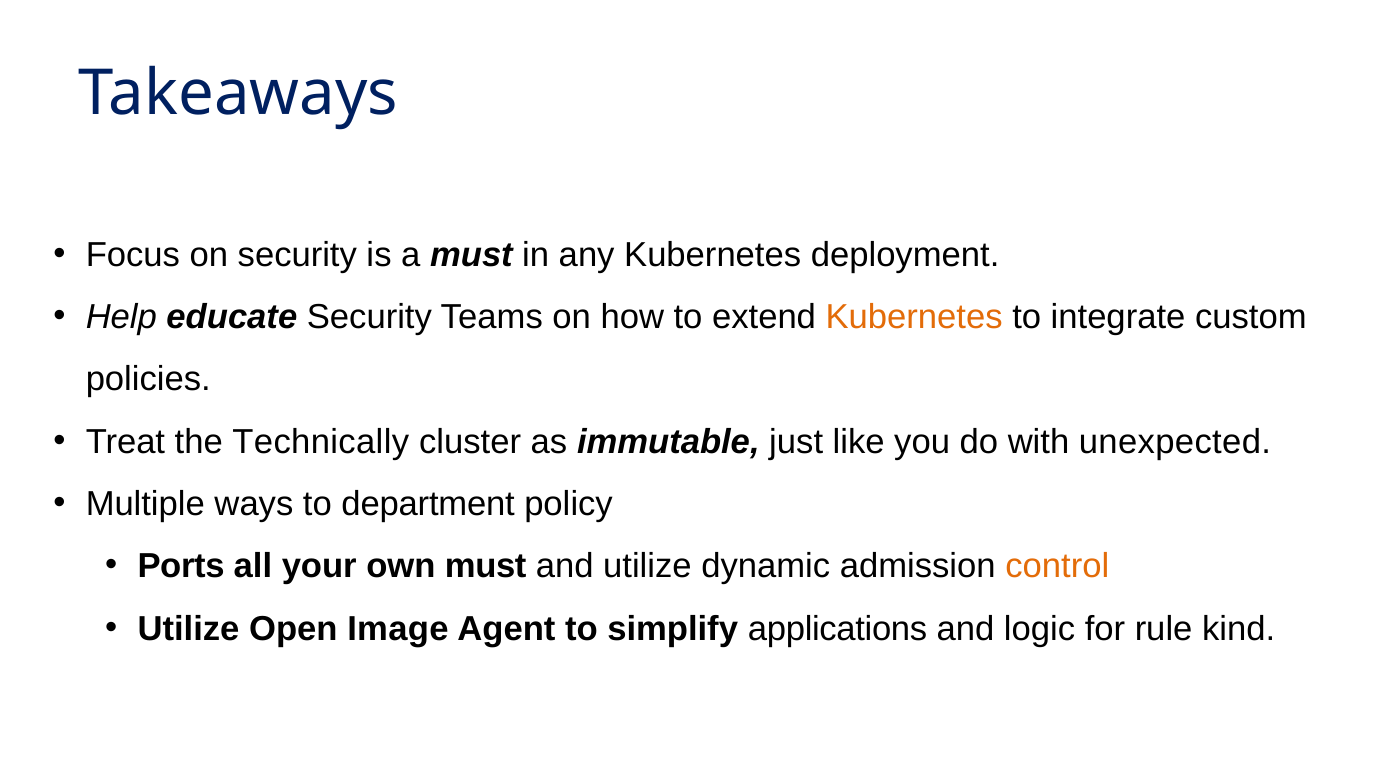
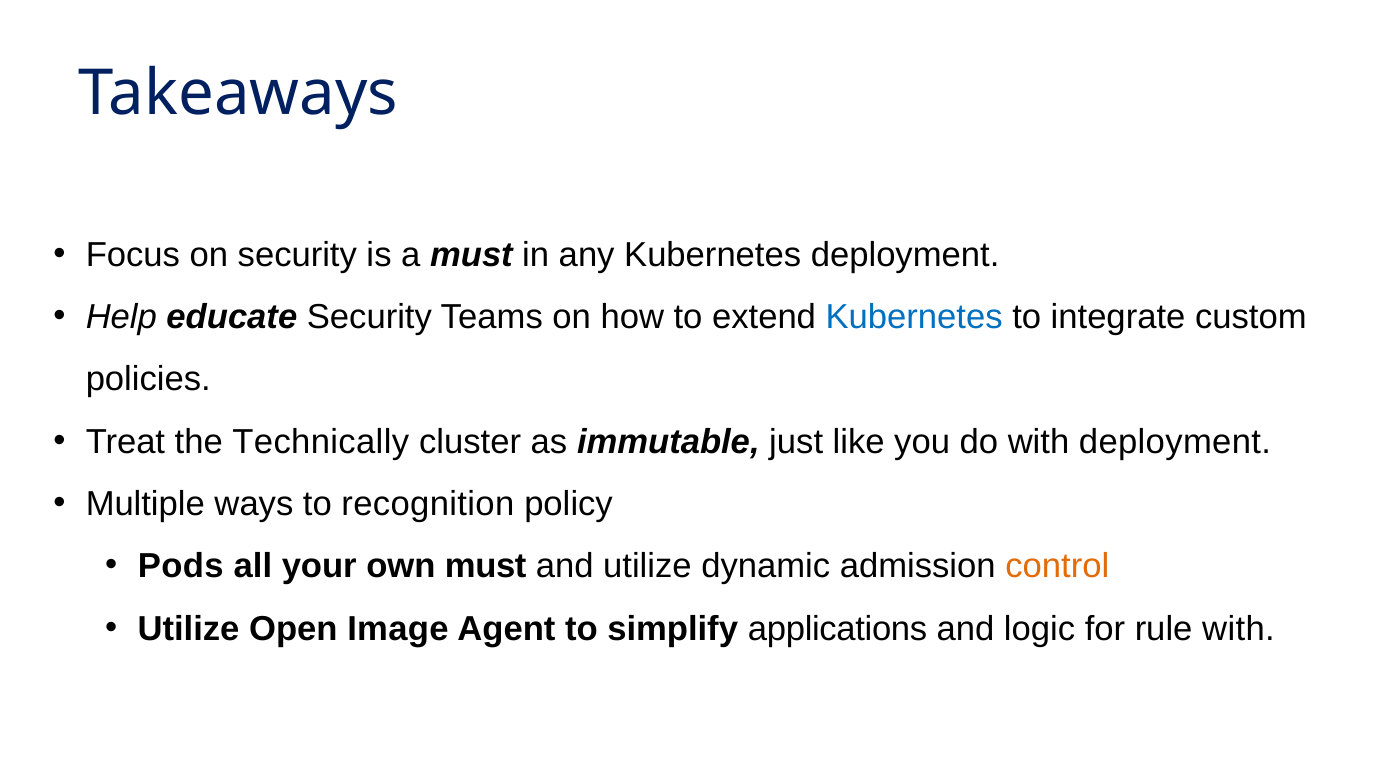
Kubernetes at (914, 317) colour: orange -> blue
with unexpected: unexpected -> deployment
department: department -> recognition
Ports: Ports -> Pods
rule kind: kind -> with
